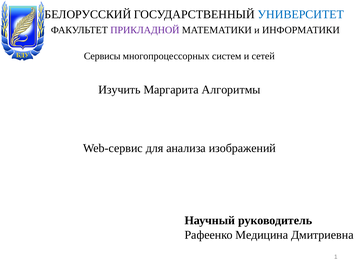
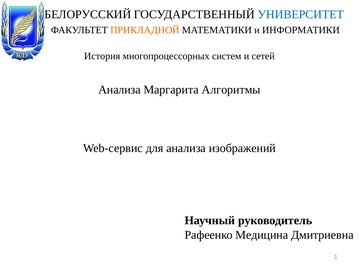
ПРИКЛАДНОЙ colour: purple -> orange
Сервисы: Сервисы -> История
Изучить at (119, 90): Изучить -> Анализа
